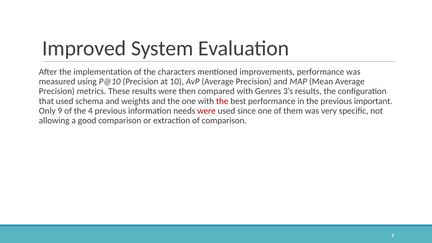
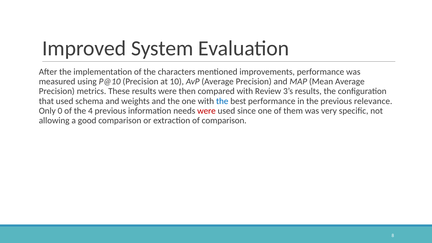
Genres: Genres -> Review
the at (222, 101) colour: red -> blue
important: important -> relevance
9: 9 -> 0
